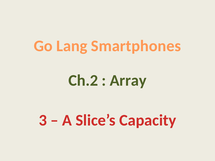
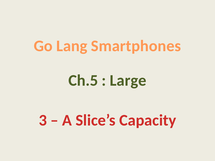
Ch.2: Ch.2 -> Ch.5
Array: Array -> Large
